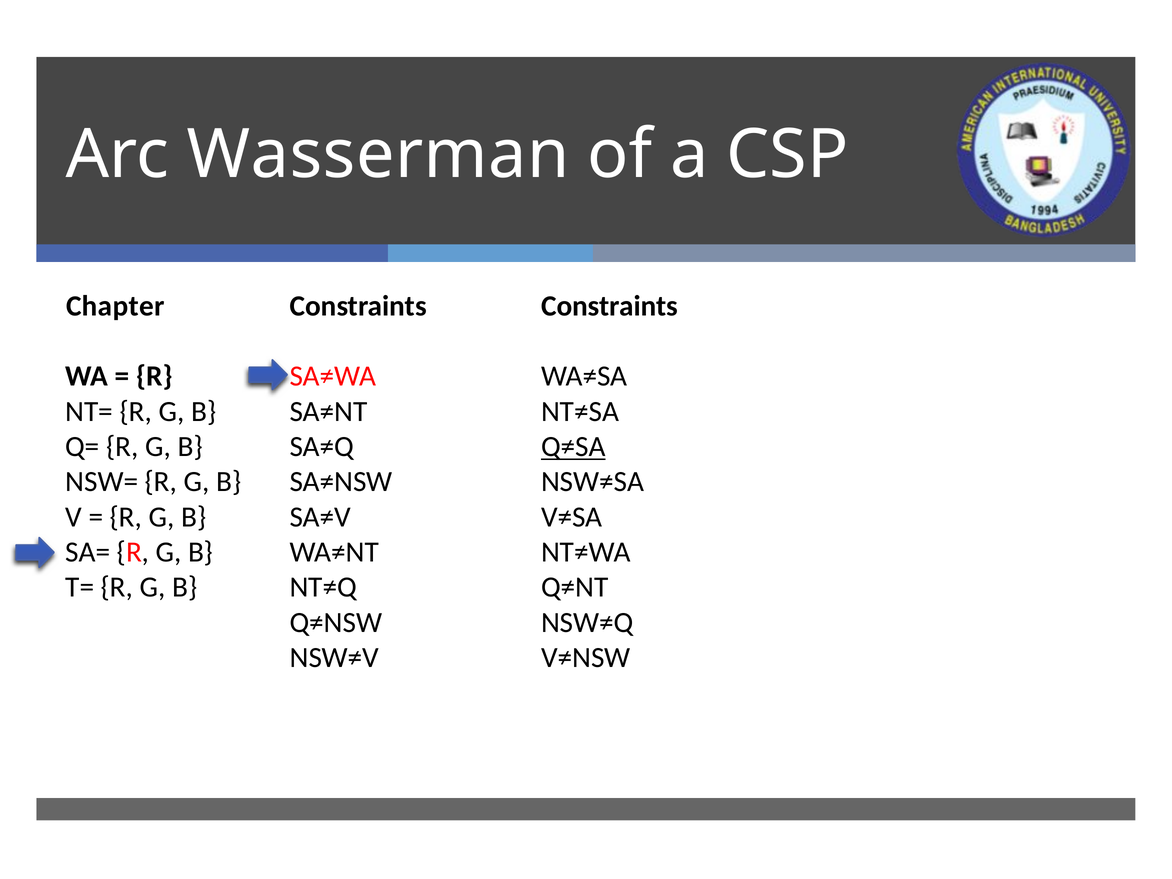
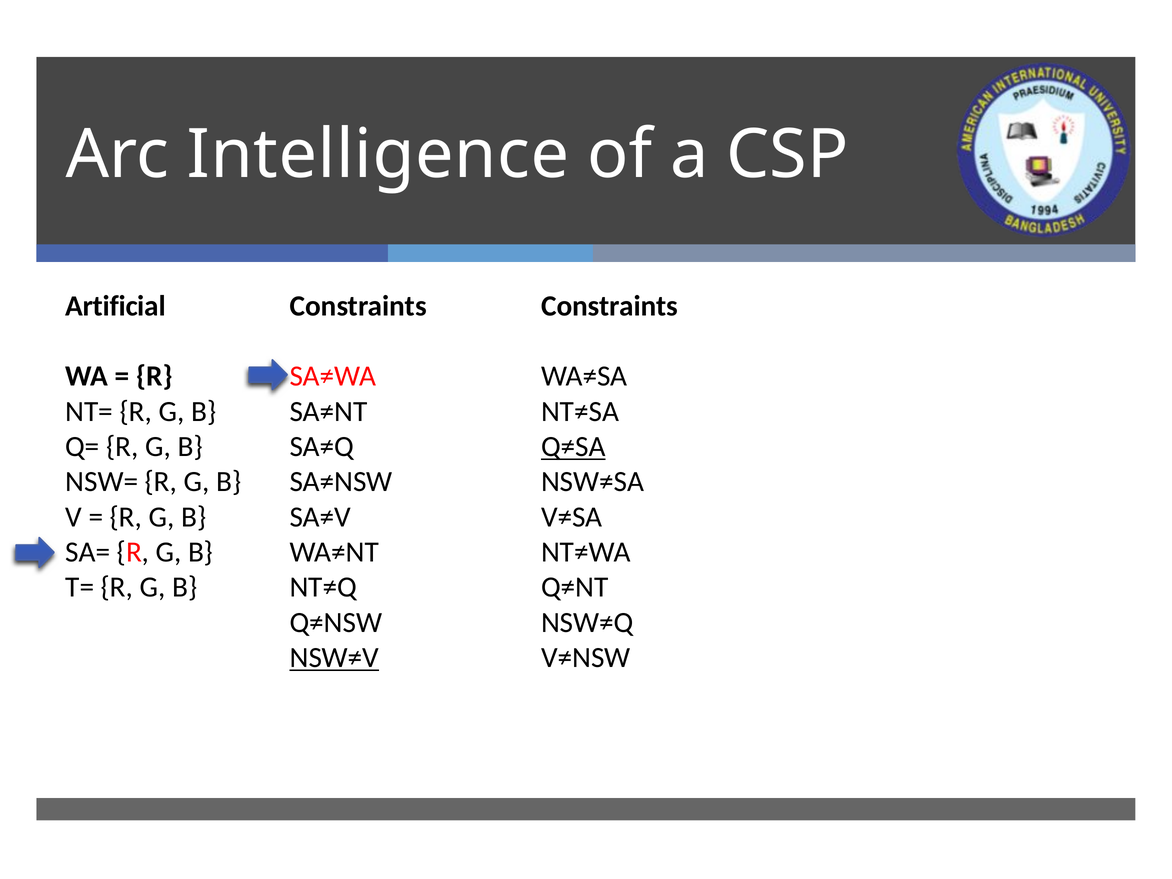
Wasserman: Wasserman -> Intelligence
Chapter: Chapter -> Artificial
NSW≠V underline: none -> present
